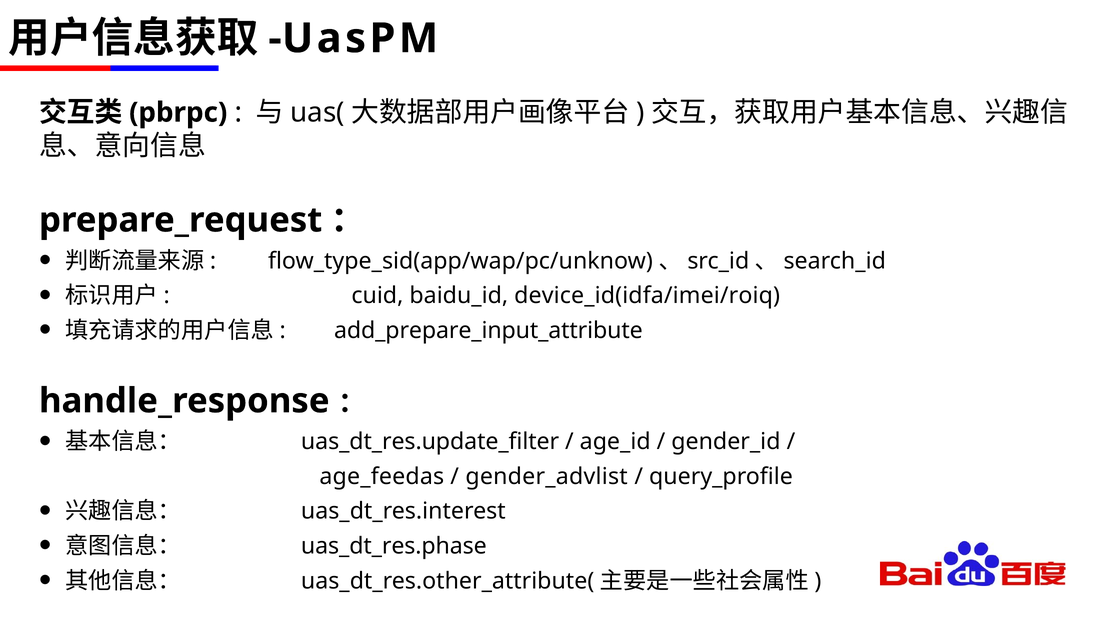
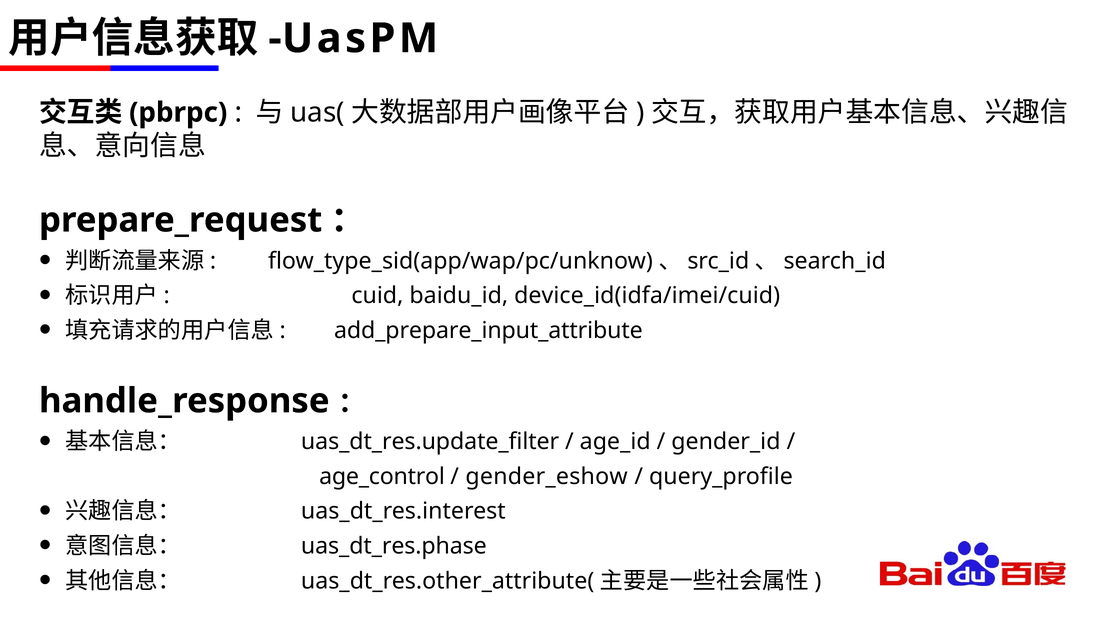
device_id(idfa/imei/roiq: device_id(idfa/imei/roiq -> device_id(idfa/imei/cuid
age_feedas: age_feedas -> age_control
gender_advlist: gender_advlist -> gender_eshow
